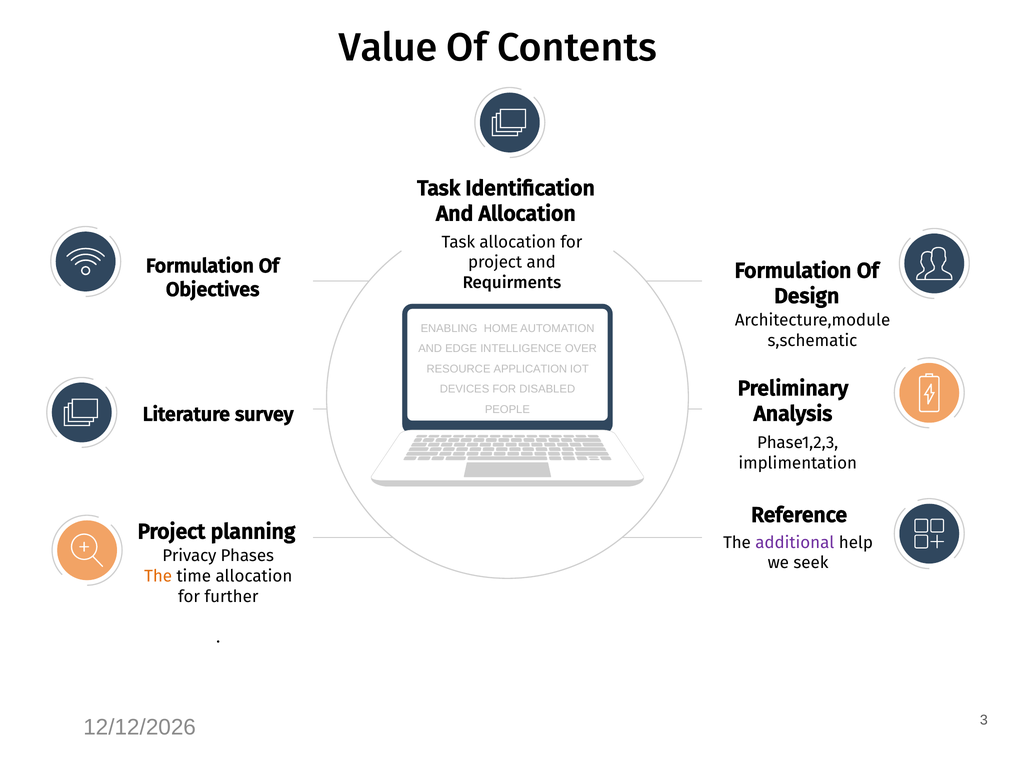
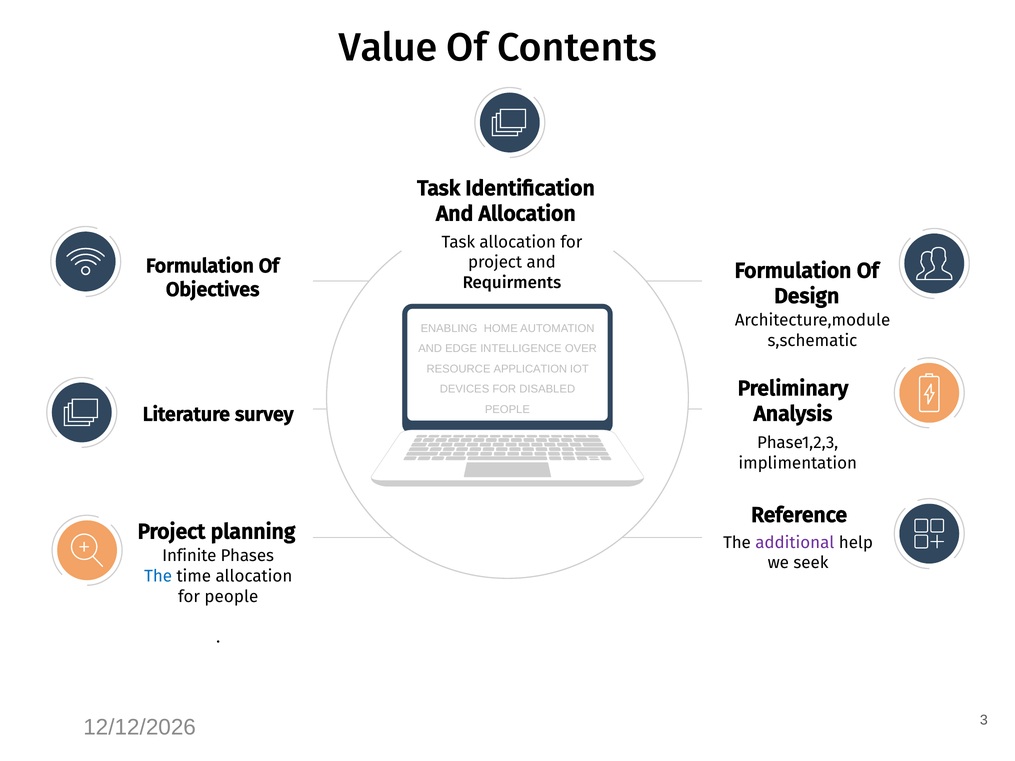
Privacy: Privacy -> Infinite
The at (158, 576) colour: orange -> blue
for further: further -> people
